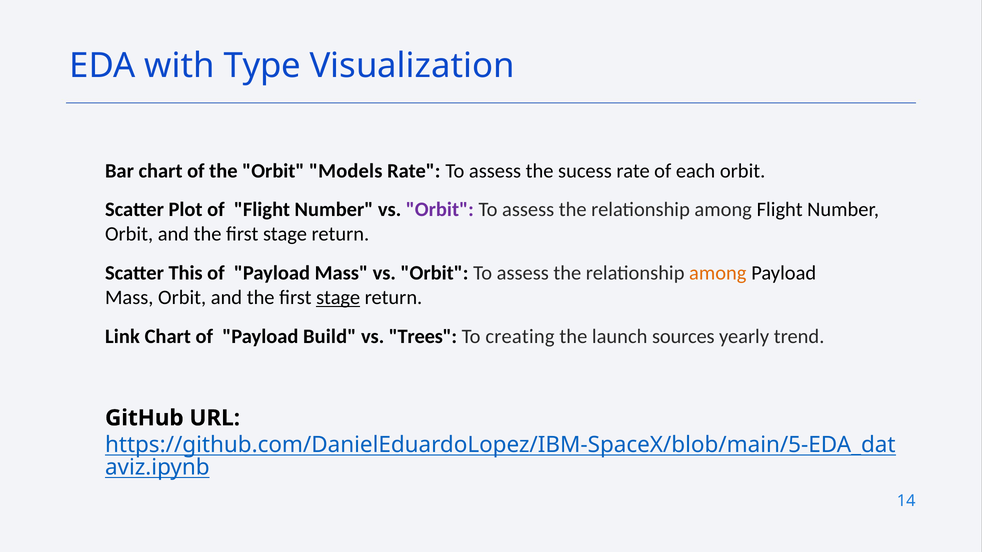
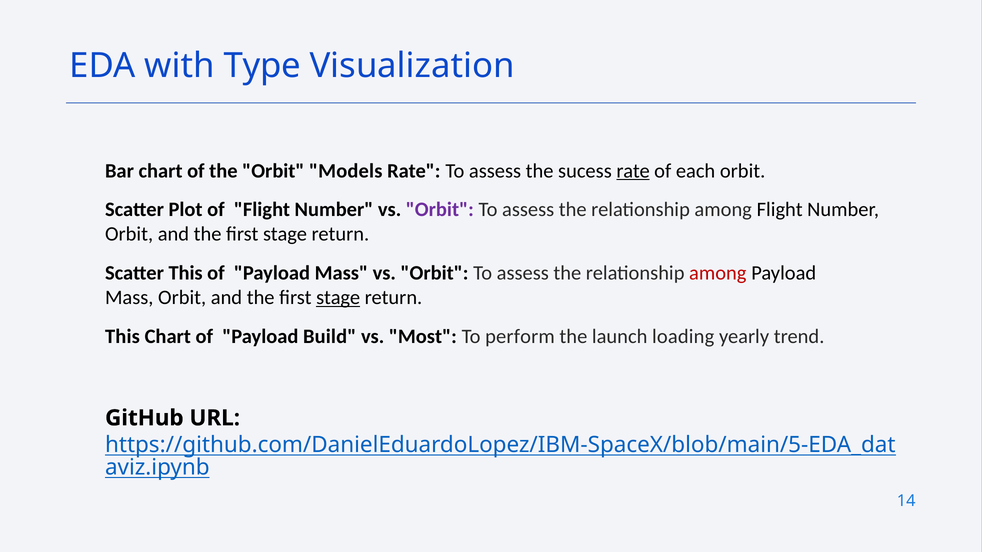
rate at (633, 171) underline: none -> present
among at (718, 273) colour: orange -> red
Link at (122, 337): Link -> This
Trees: Trees -> Most
creating: creating -> perform
sources: sources -> loading
